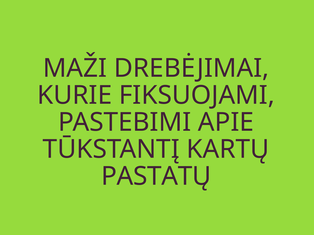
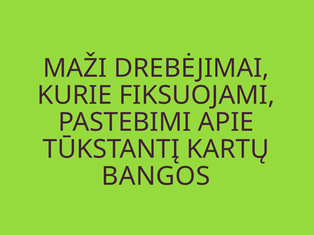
PASTATŲ: PASTATŲ -> BANGOS
